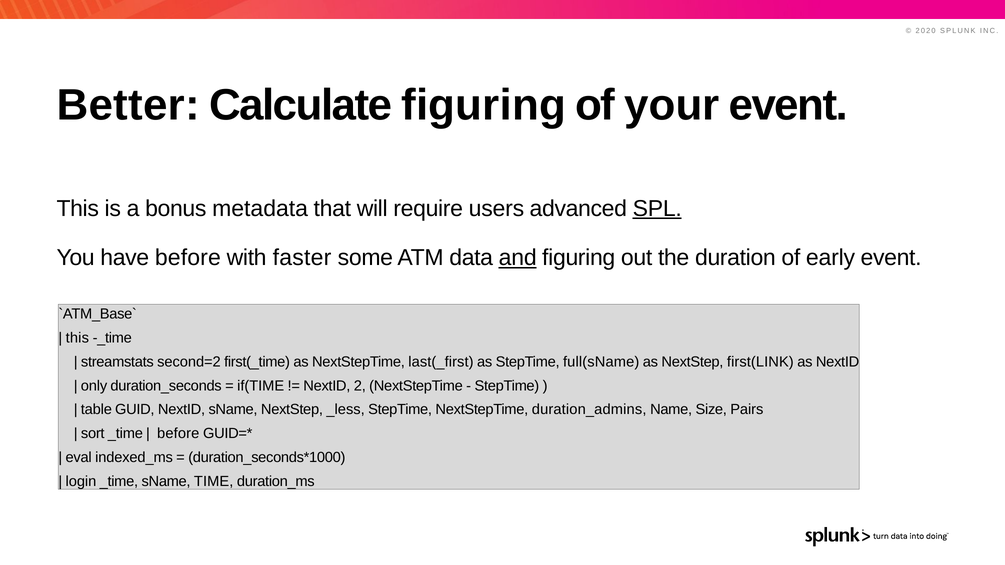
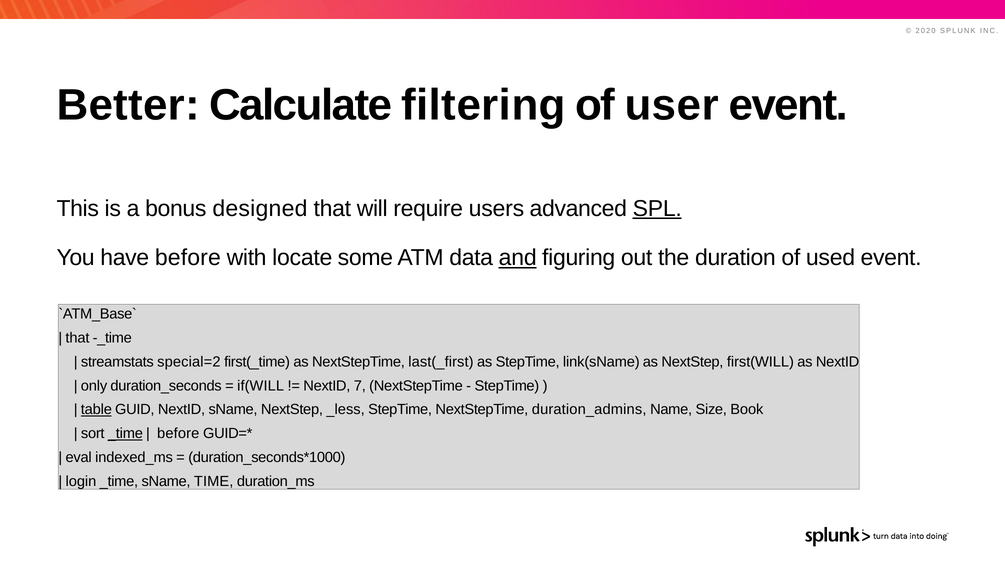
Calculate figuring: figuring -> filtering
your: your -> user
metadata: metadata -> designed
faster: faster -> locate
early: early -> used
this at (77, 338): this -> that
second=2: second=2 -> special=2
full(sName: full(sName -> link(sName
first(LINK: first(LINK -> first(WILL
if(TIME: if(TIME -> if(WILL
2: 2 -> 7
table underline: none -> present
Pairs: Pairs -> Book
_time at (125, 434) underline: none -> present
